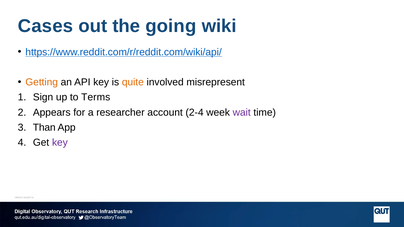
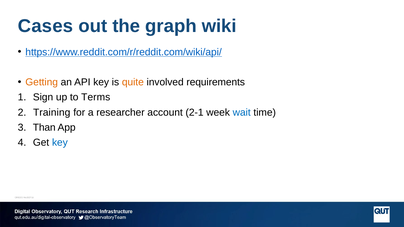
going: going -> graph
misrepresent: misrepresent -> requirements
Appears: Appears -> Training
2-4: 2-4 -> 2-1
wait colour: purple -> blue
key at (60, 143) colour: purple -> blue
